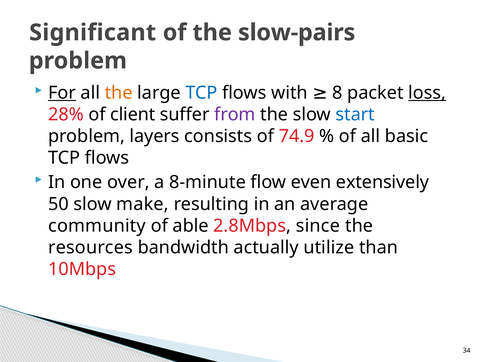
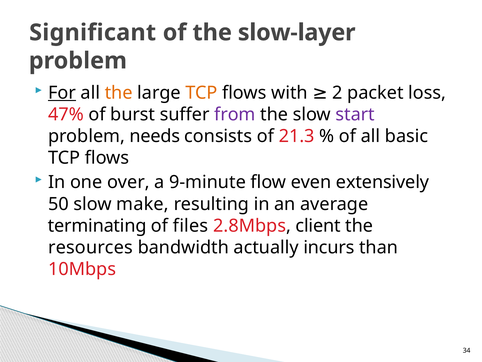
slow-pairs: slow-pairs -> slow-layer
TCP at (201, 93) colour: blue -> orange
8: 8 -> 2
loss underline: present -> none
28%: 28% -> 47%
client: client -> burst
start colour: blue -> purple
layers: layers -> needs
74.9: 74.9 -> 21.3
8-minute: 8-minute -> 9-minute
community: community -> terminating
able: able -> files
since: since -> client
utilize: utilize -> incurs
